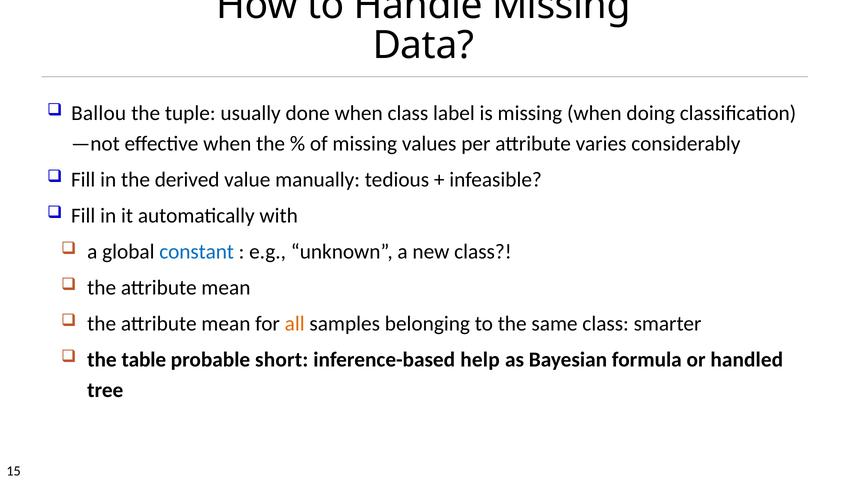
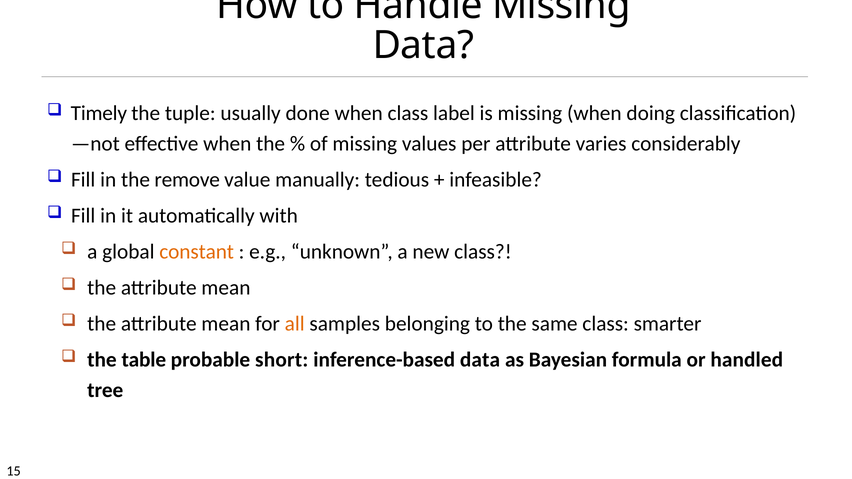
Ballou: Ballou -> Timely
derived: derived -> remove
constant colour: blue -> orange
inference-based help: help -> data
